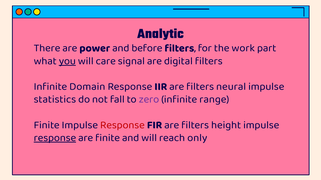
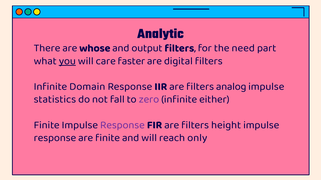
power: power -> whose
before: before -> output
work: work -> need
signal: signal -> faster
neural: neural -> analog
range: range -> either
Response at (122, 125) colour: red -> purple
response at (55, 138) underline: present -> none
